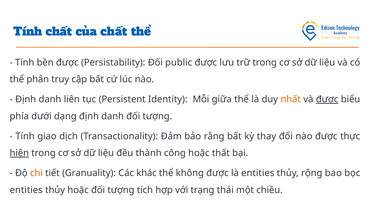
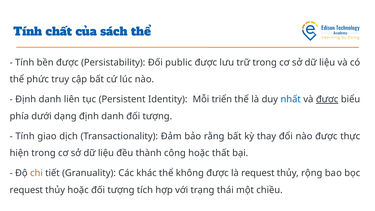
của chất: chất -> sách
phân: phân -> phức
giữa: giữa -> triển
nhất colour: orange -> blue
hiện underline: present -> none
là entities: entities -> request
entities at (26, 190): entities -> request
